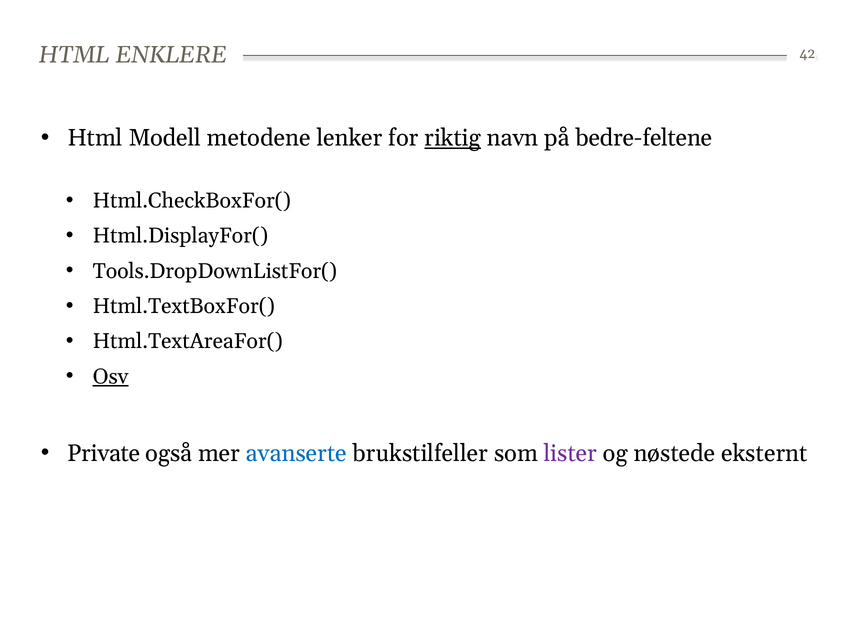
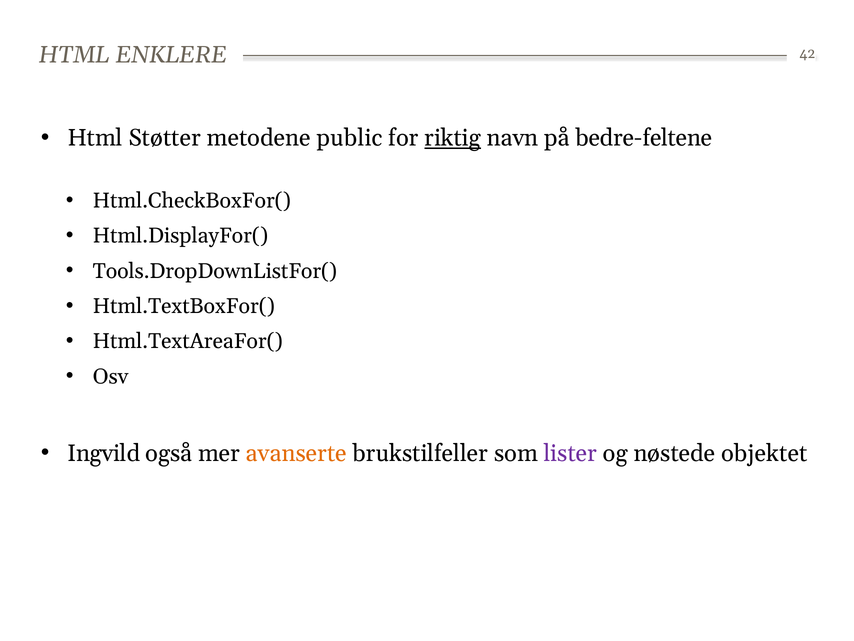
Modell: Modell -> Støtter
lenker: lenker -> public
Osv underline: present -> none
Private: Private -> Ingvild
avanserte colour: blue -> orange
eksternt: eksternt -> objektet
